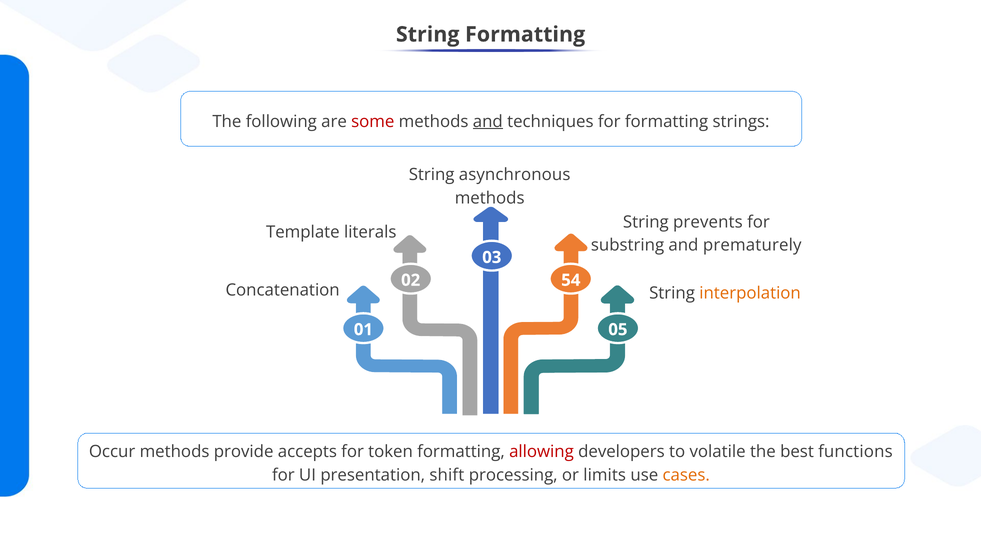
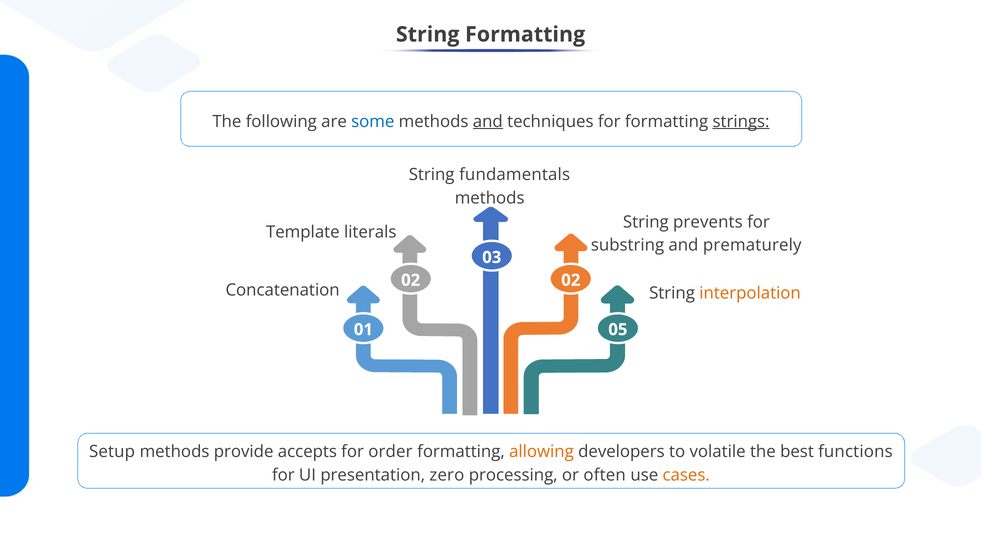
some colour: red -> blue
strings underline: none -> present
asynchronous: asynchronous -> fundamentals
02 54: 54 -> 02
Occur: Occur -> Setup
token: token -> order
allowing colour: red -> orange
shift: shift -> zero
limits: limits -> often
